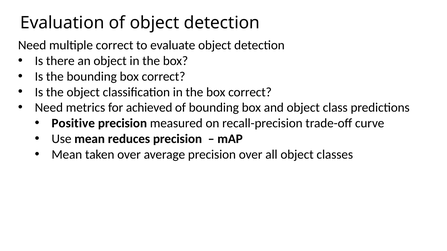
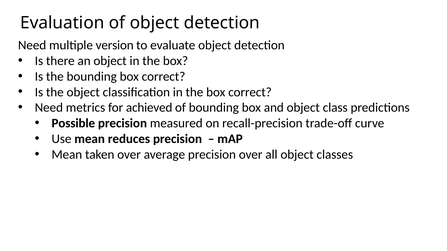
multiple correct: correct -> version
Positive: Positive -> Possible
